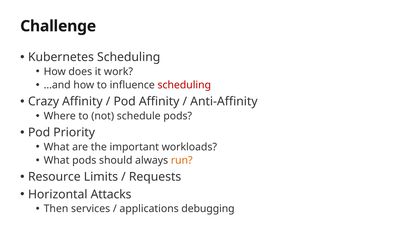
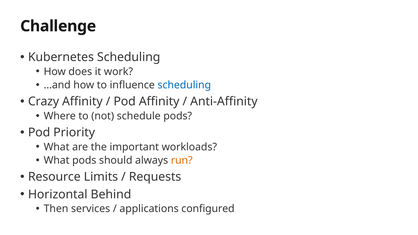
scheduling at (184, 85) colour: red -> blue
Attacks: Attacks -> Behind
debugging: debugging -> configured
